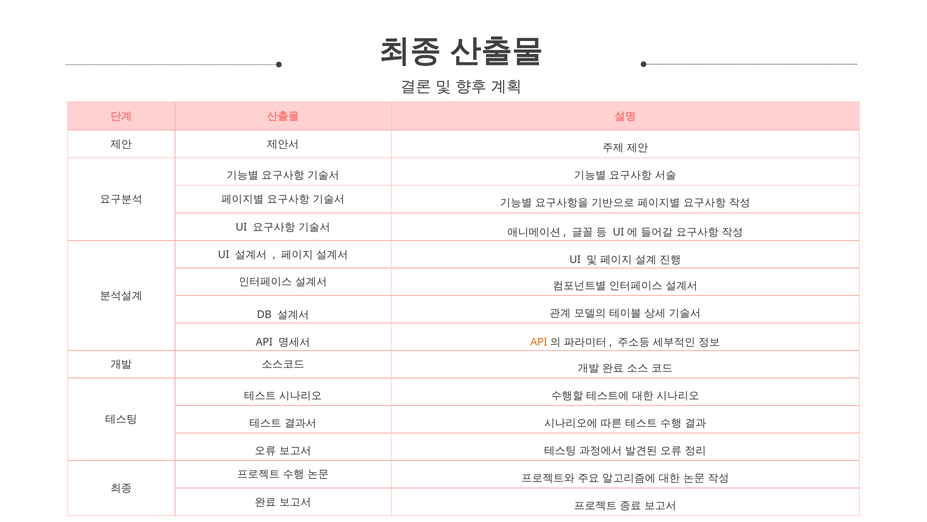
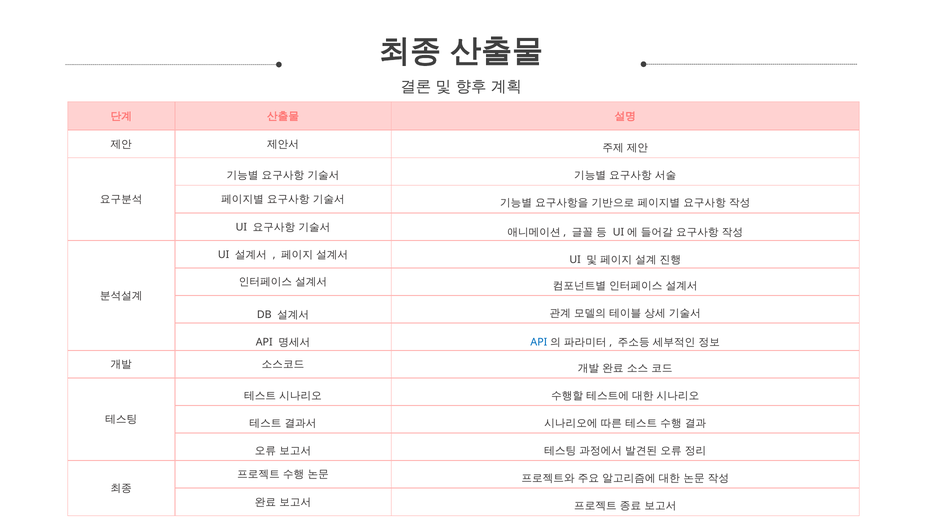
API at (539, 342) colour: orange -> blue
